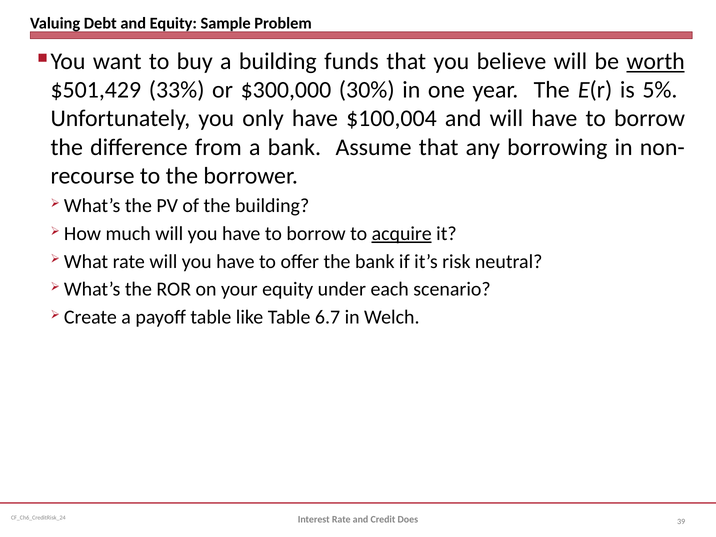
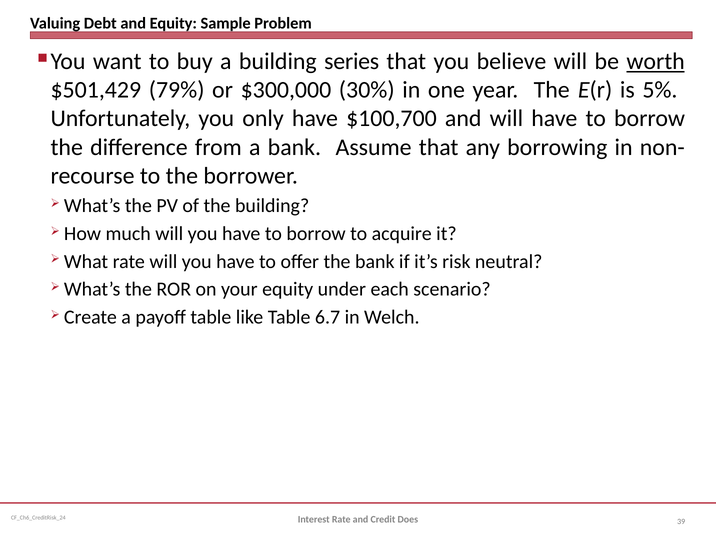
funds: funds -> series
33%: 33% -> 79%
$100,004: $100,004 -> $100,700
acquire underline: present -> none
